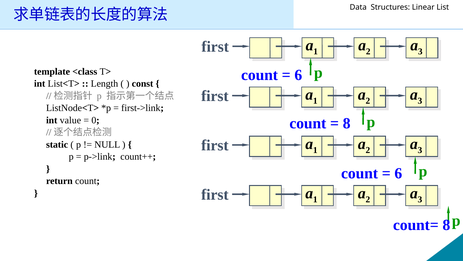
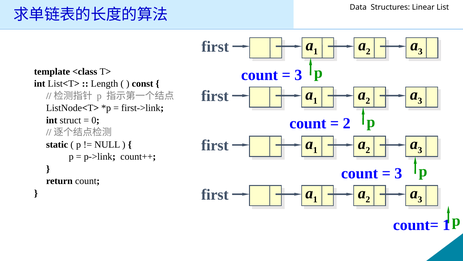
6 at (298, 75): 6 -> 3
value: value -> struct
8 at (347, 123): 8 -> 2
6 at (398, 173): 6 -> 3
count= 8: 8 -> 1
